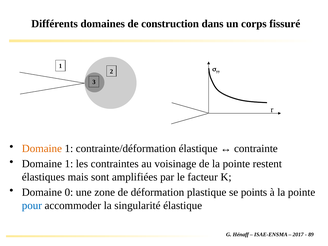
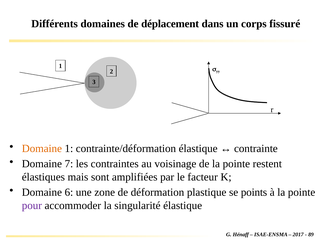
construction: construction -> déplacement
1 at (69, 164): 1 -> 7
0: 0 -> 6
pour colour: blue -> purple
